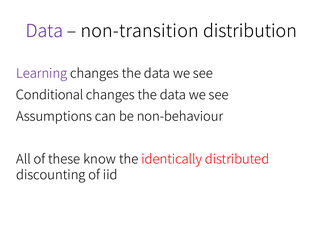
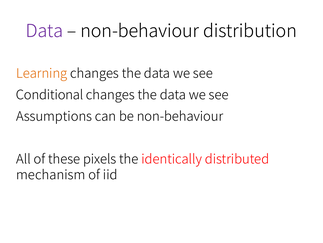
non-transition at (140, 31): non-transition -> non-behaviour
Learning colour: purple -> orange
know: know -> pixels
discounting: discounting -> mechanism
